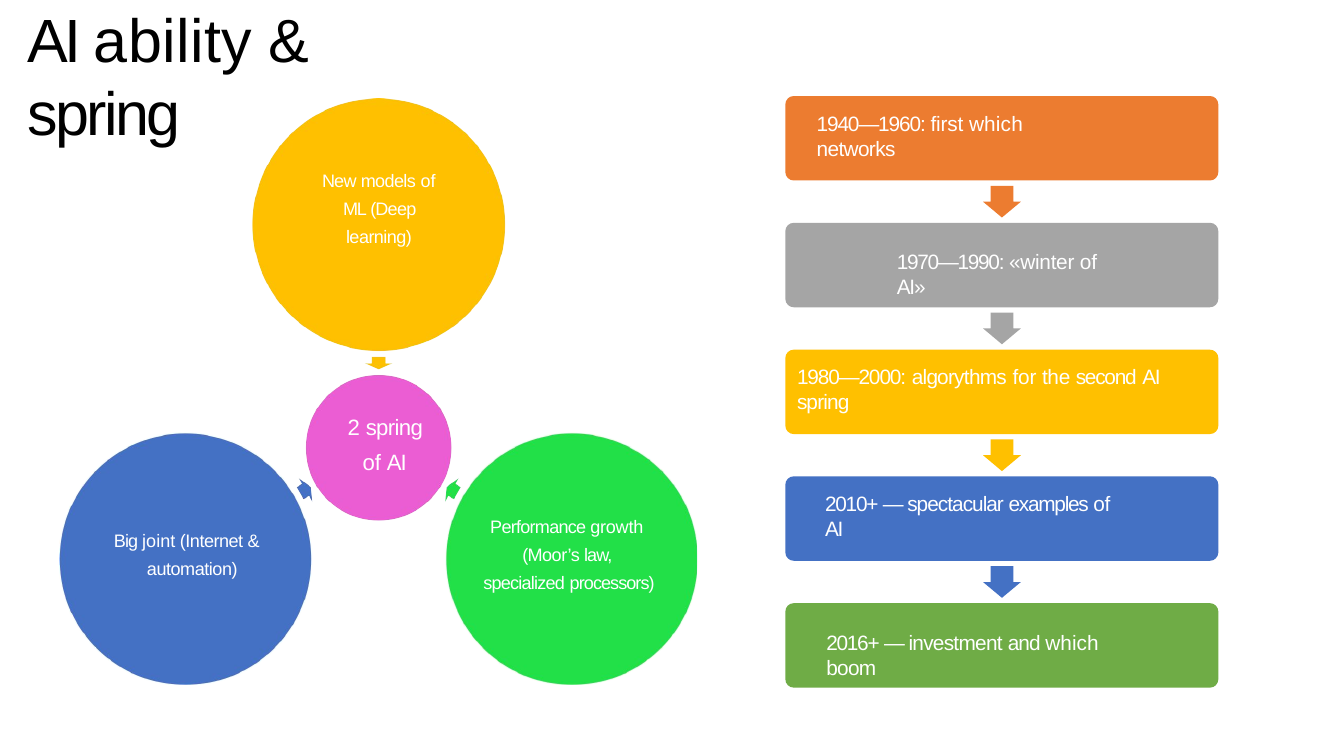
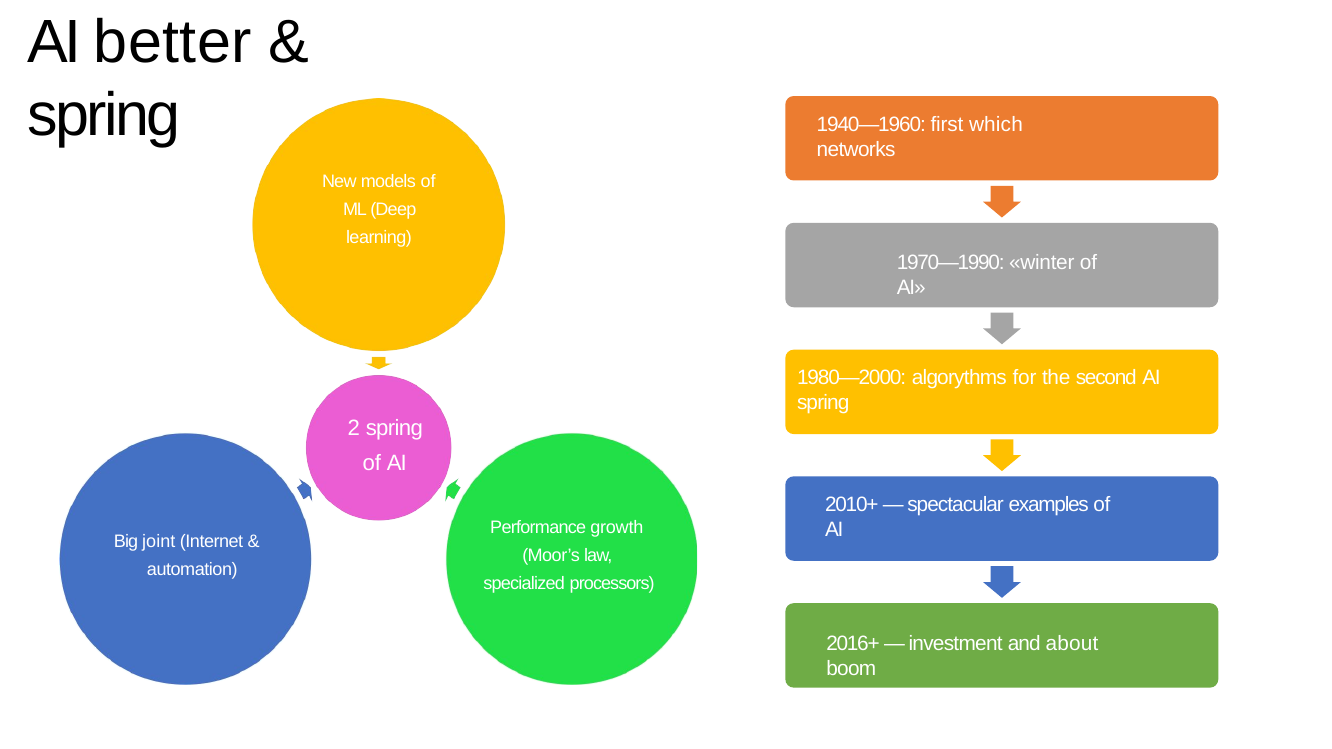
ability: ability -> better
and which: which -> about
